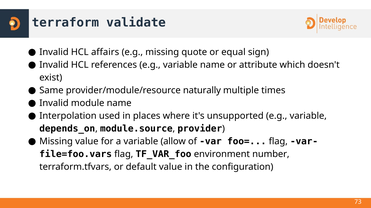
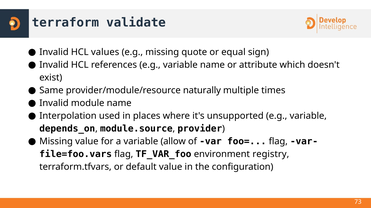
affairs: affairs -> values
number: number -> registry
